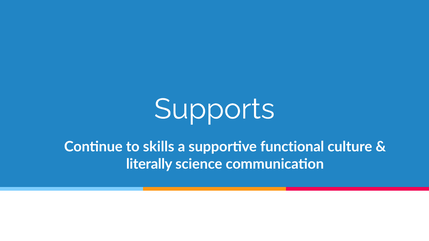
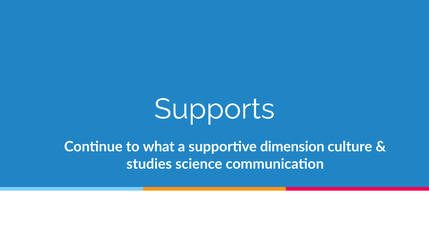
skills: skills -> what
functional: functional -> dimension
literally: literally -> studies
